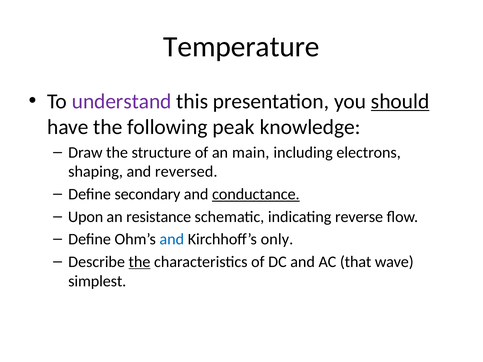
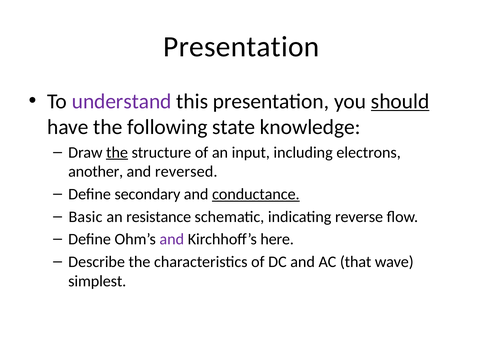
Temperature at (241, 47): Temperature -> Presentation
peak: peak -> state
the at (117, 152) underline: none -> present
main: main -> input
shaping: shaping -> another
Upon: Upon -> Basic
and at (172, 239) colour: blue -> purple
only: only -> here
the at (139, 262) underline: present -> none
